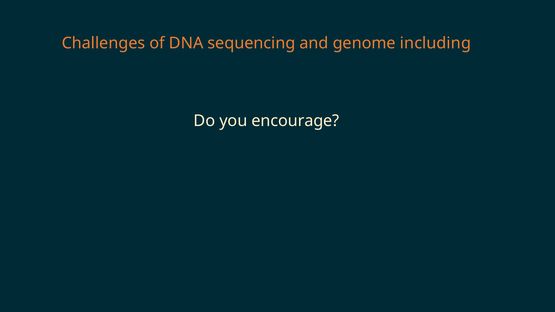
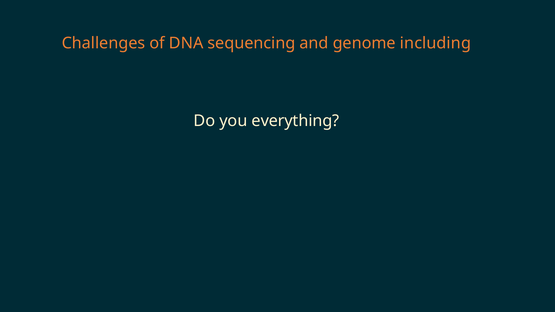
encourage: encourage -> everything
